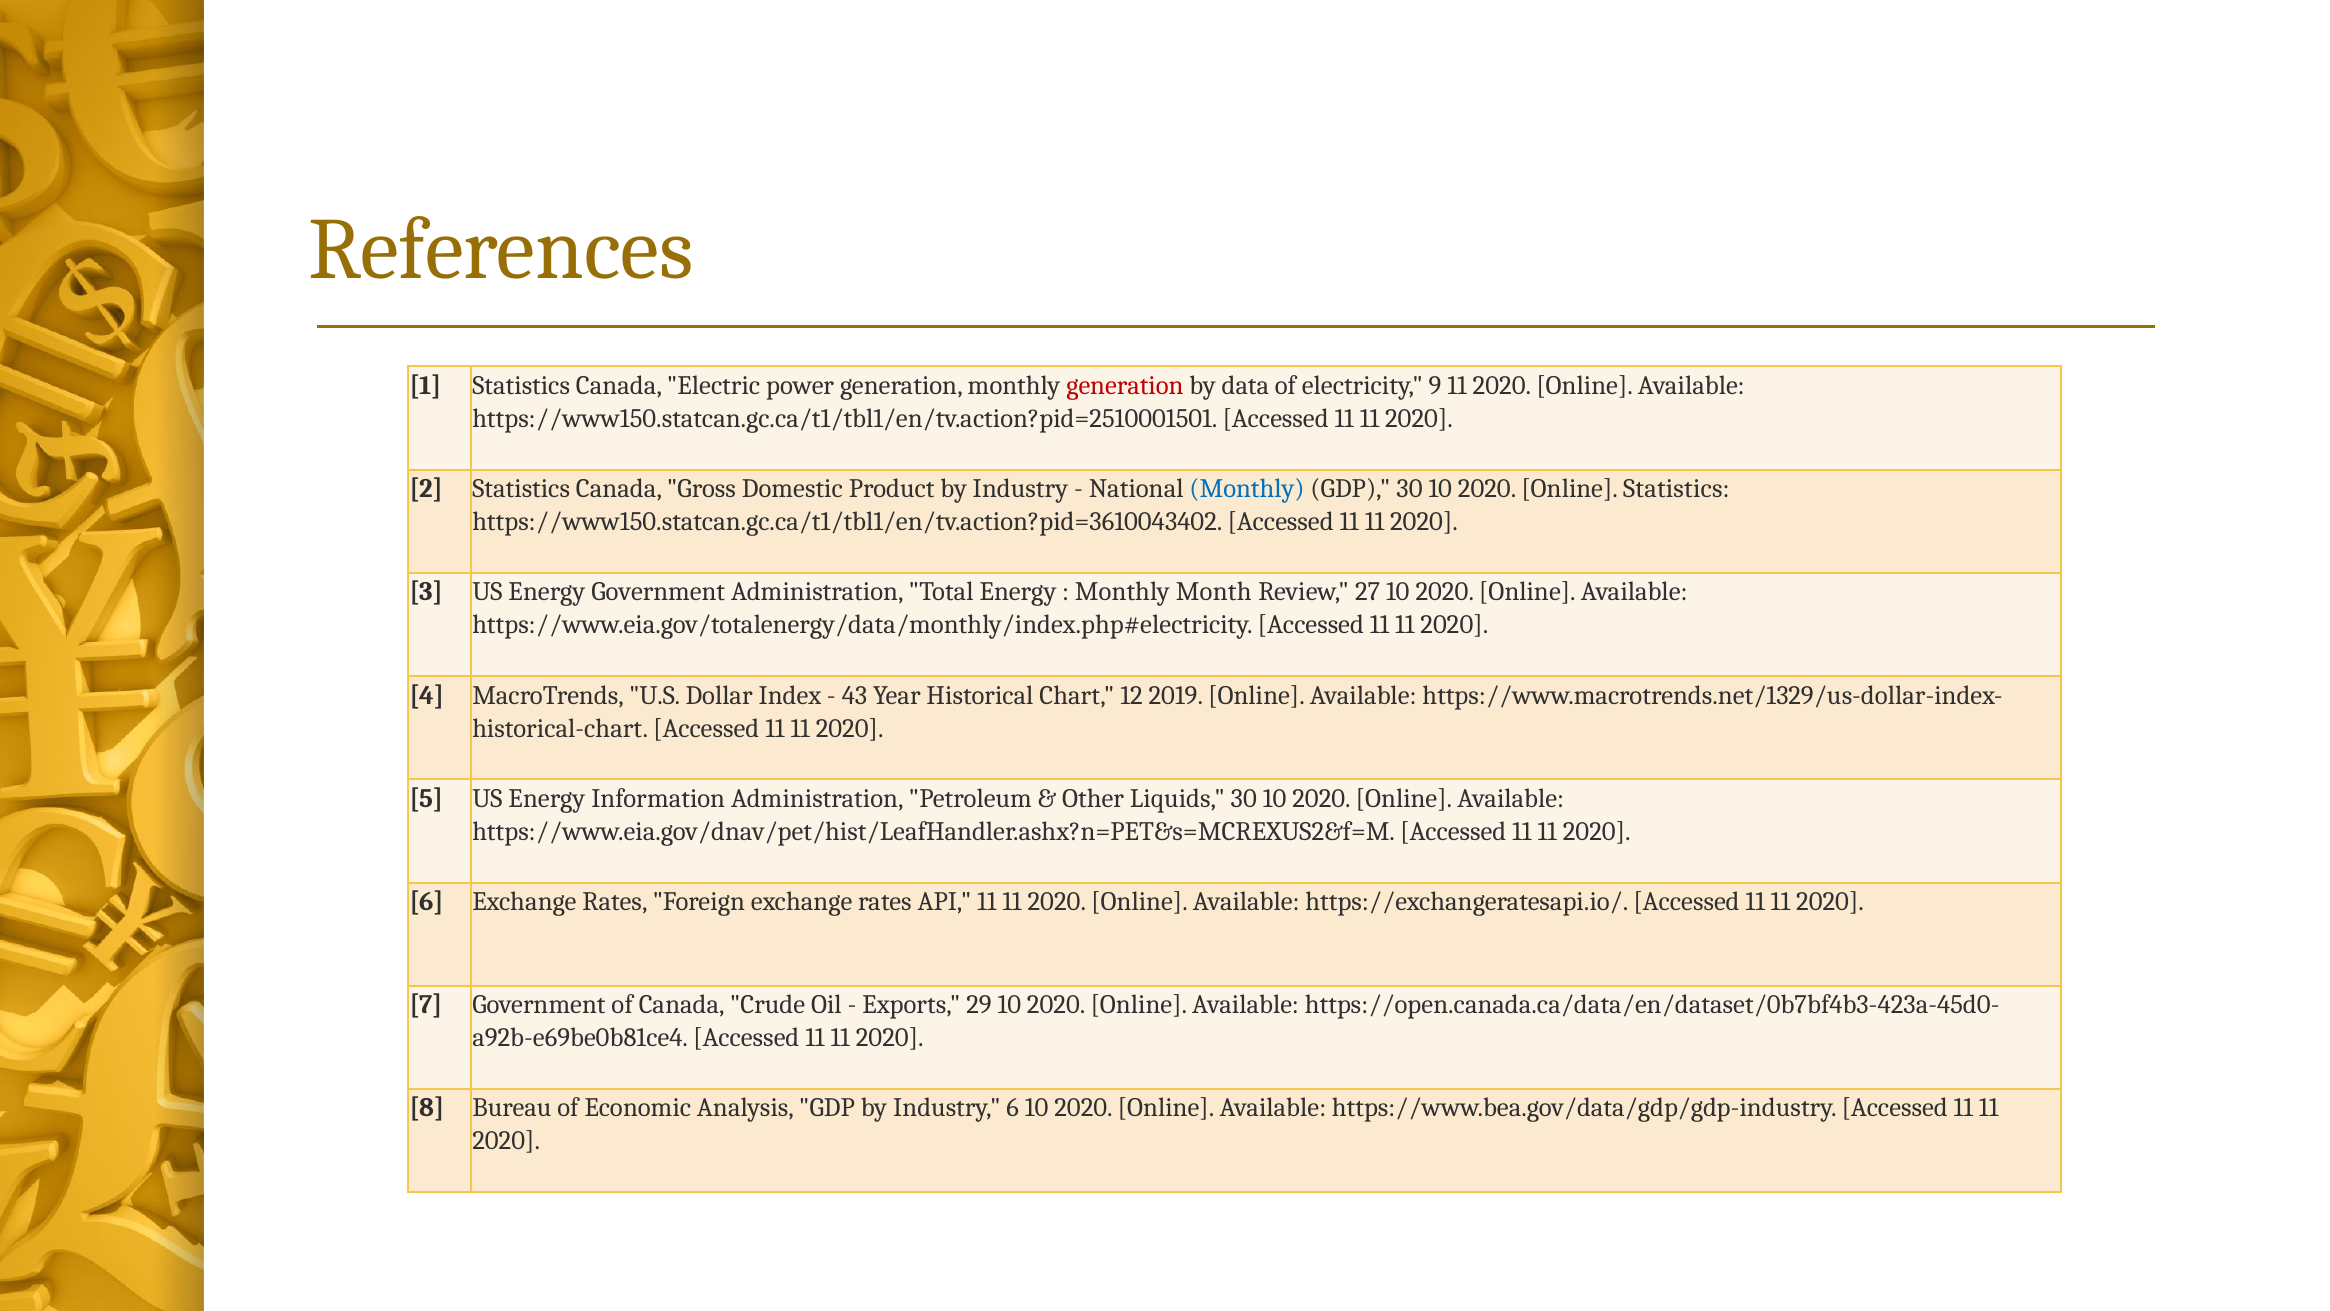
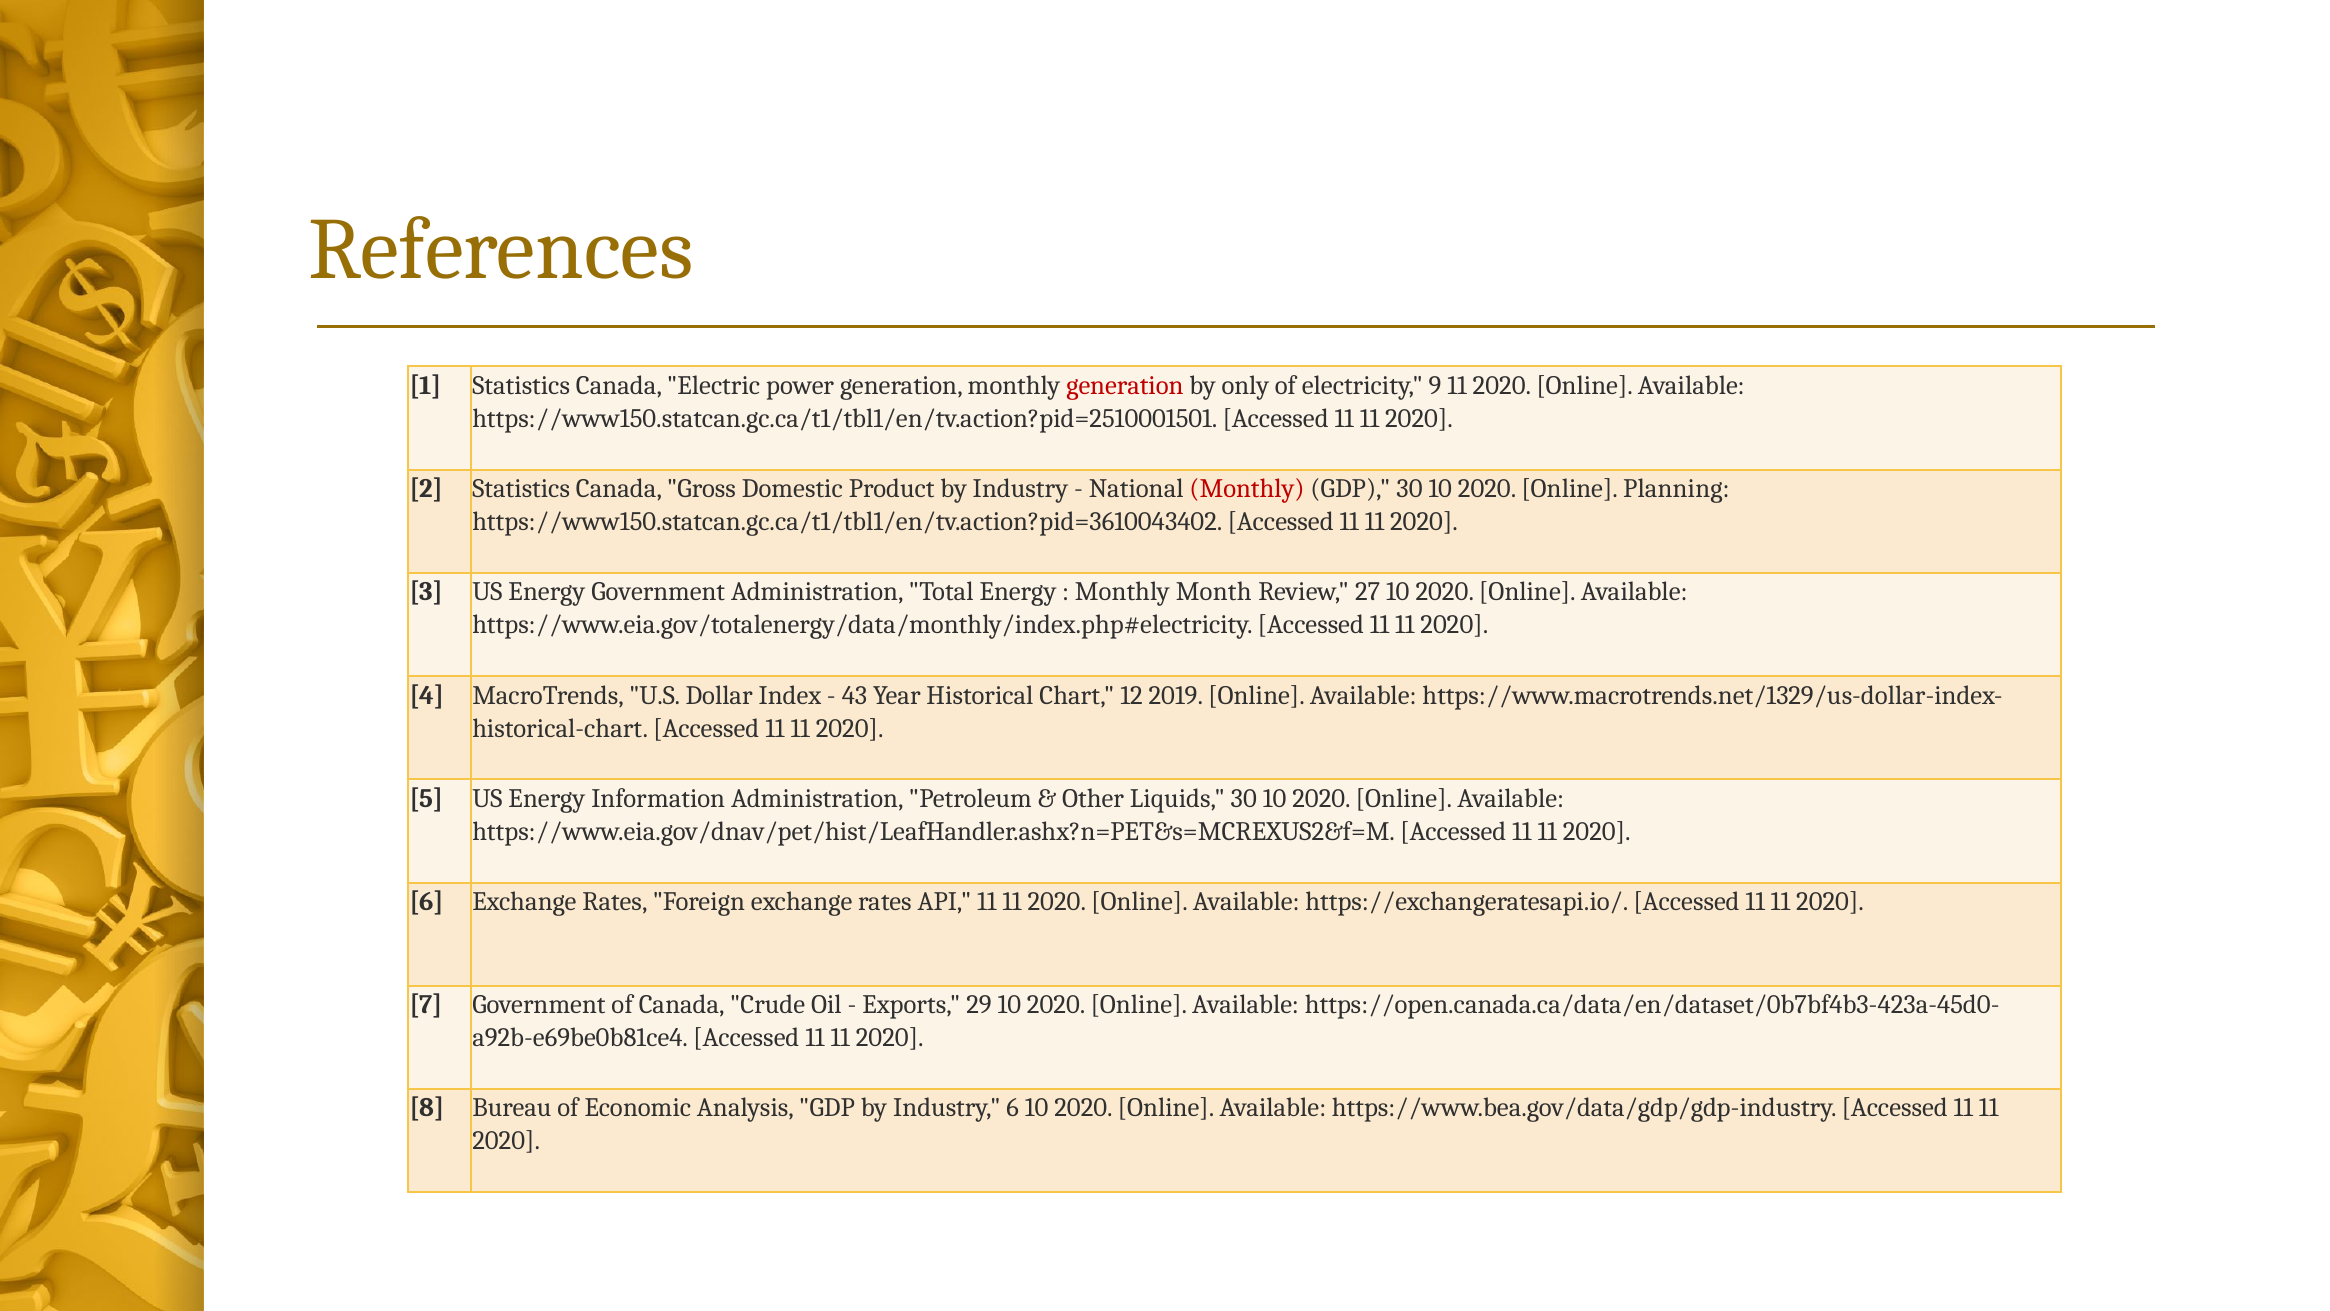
data: data -> only
Monthly at (1247, 489) colour: blue -> red
Online Statistics: Statistics -> Planning
